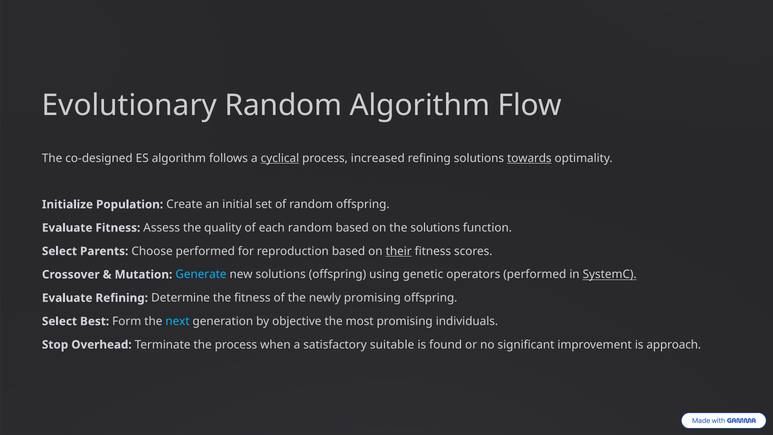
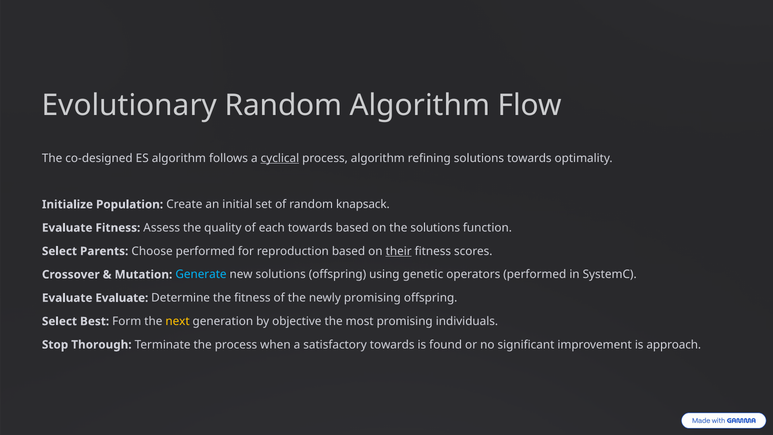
process increased: increased -> algorithm
towards at (529, 158) underline: present -> none
random offspring: offspring -> knapsack
each random: random -> towards
SystemC underline: present -> none
Evaluate Refining: Refining -> Evaluate
next colour: light blue -> yellow
Overhead: Overhead -> Thorough
satisfactory suitable: suitable -> towards
